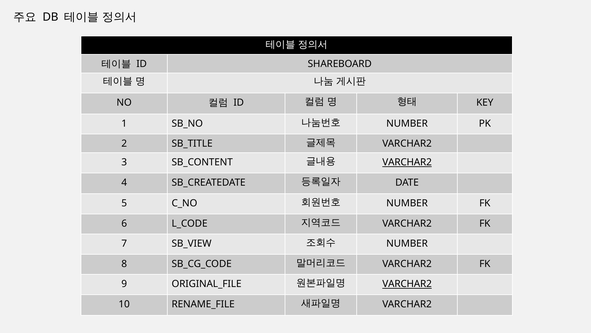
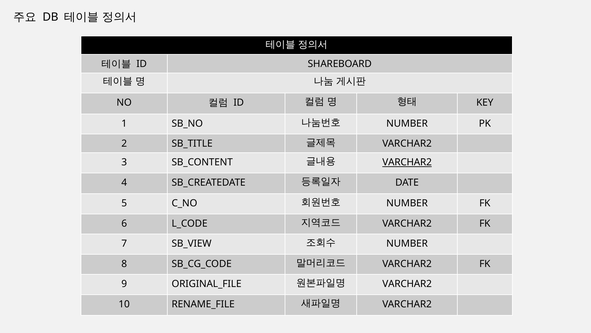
VARCHAR2 at (407, 284) underline: present -> none
